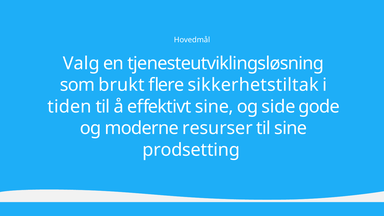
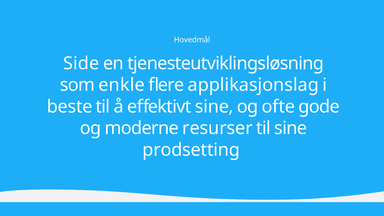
Valg: Valg -> Side
brukt: brukt -> enkle
sikkerhetstiltak: sikkerhetstiltak -> applikasjonslag
tiden: tiden -> beste
side: side -> ofte
